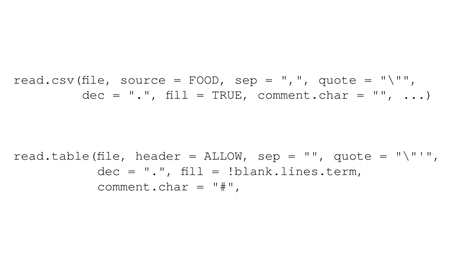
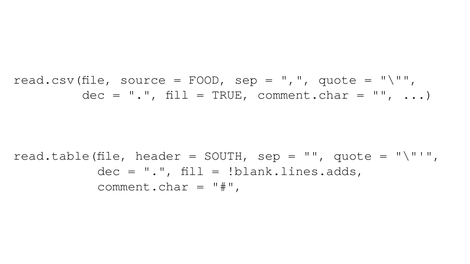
ALLOW: ALLOW -> SOUTH
!blank.lines.term: !blank.lines.term -> !blank.lines.adds
